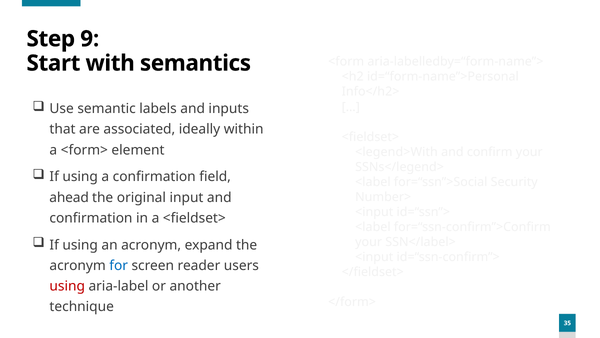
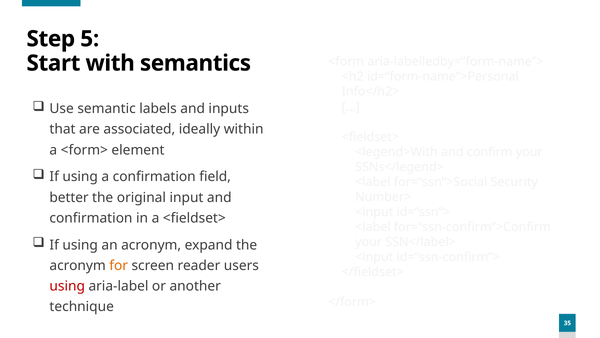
9: 9 -> 5
ahead: ahead -> better
for colour: blue -> orange
